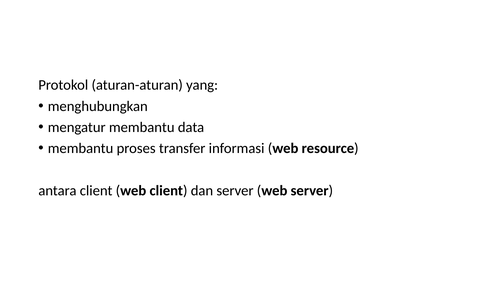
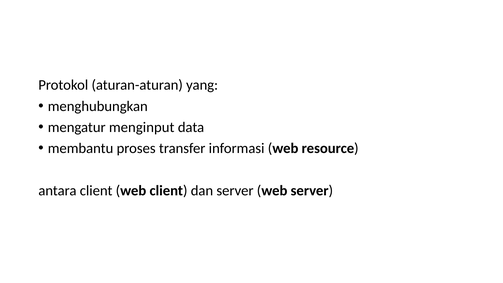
mengatur membantu: membantu -> menginput
